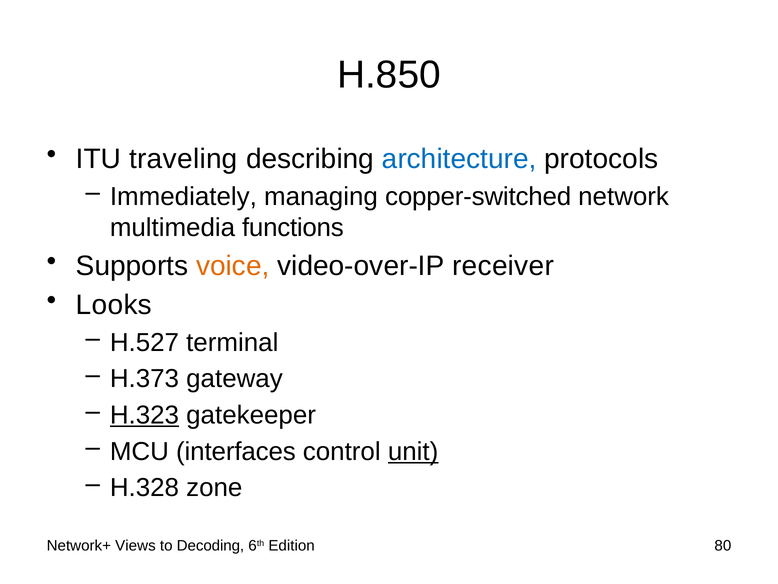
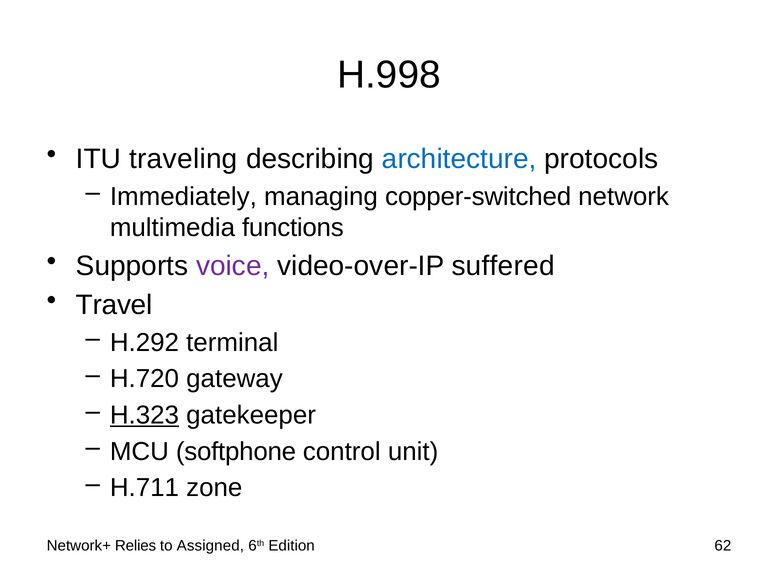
H.850: H.850 -> H.998
voice colour: orange -> purple
receiver: receiver -> suffered
Looks: Looks -> Travel
H.527: H.527 -> H.292
H.373: H.373 -> H.720
interfaces: interfaces -> softphone
unit underline: present -> none
H.328: H.328 -> H.711
Views: Views -> Relies
Decoding: Decoding -> Assigned
80: 80 -> 62
